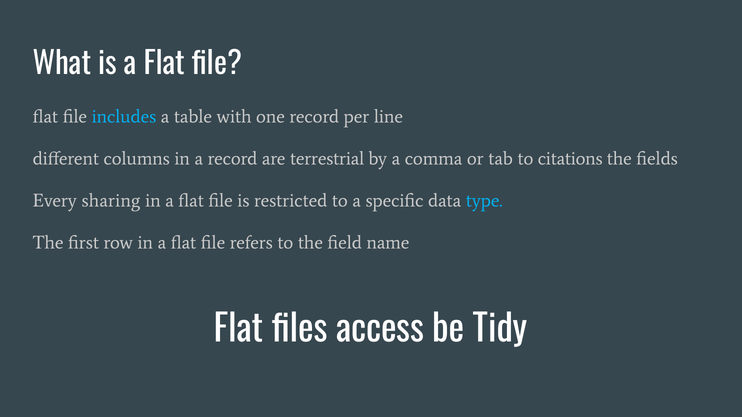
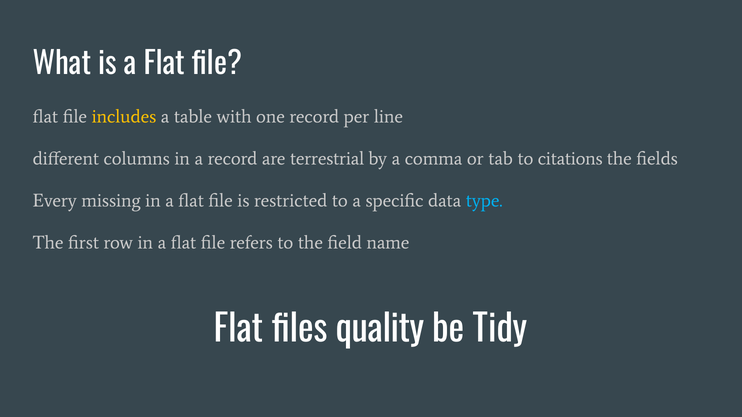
includes colour: light blue -> yellow
sharing: sharing -> missing
access: access -> quality
